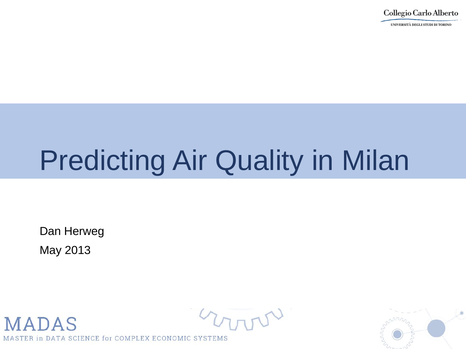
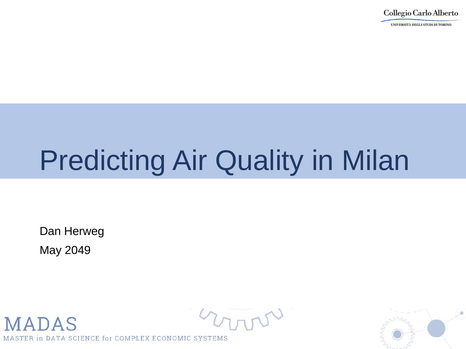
2013: 2013 -> 2049
